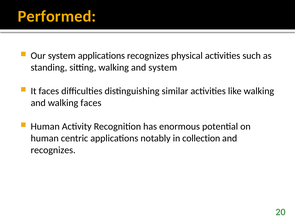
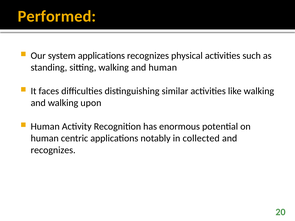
and system: system -> human
walking faces: faces -> upon
collection: collection -> collected
